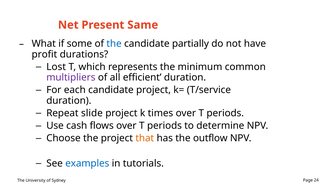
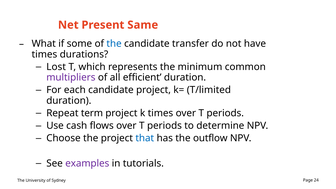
partially: partially -> transfer
profit at (44, 54): profit -> times
T/service: T/service -> T/limited
slide: slide -> term
that colour: orange -> blue
examples colour: blue -> purple
